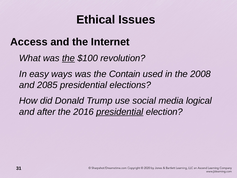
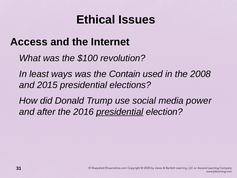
the at (68, 58) underline: present -> none
easy: easy -> least
2085: 2085 -> 2015
logical: logical -> power
